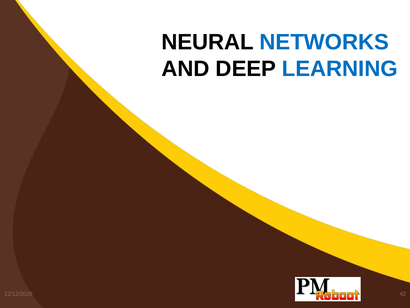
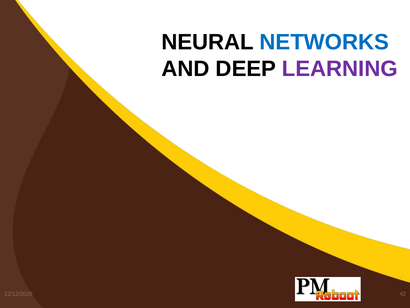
LEARNING colour: blue -> purple
